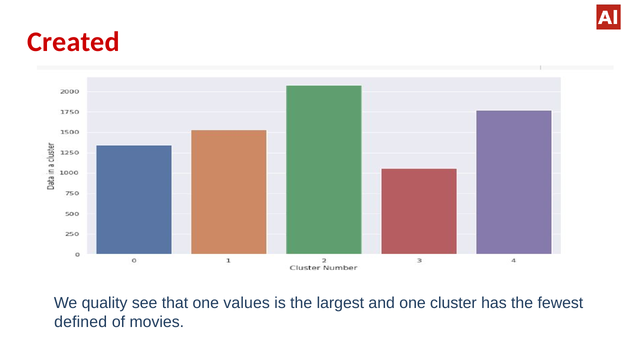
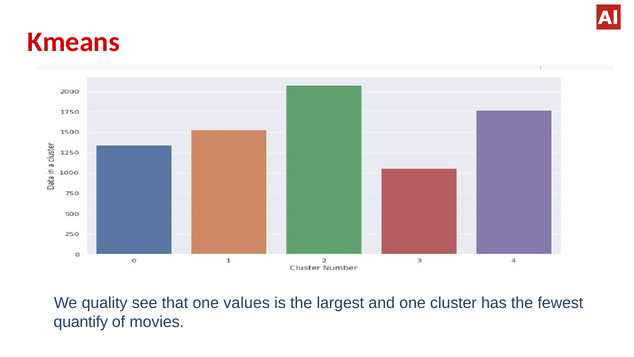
Created: Created -> Kmeans
defined: defined -> quantify
